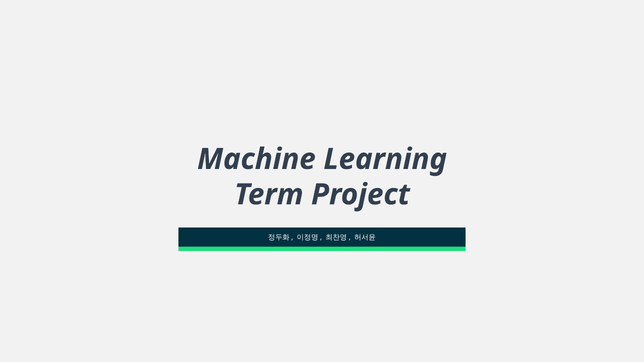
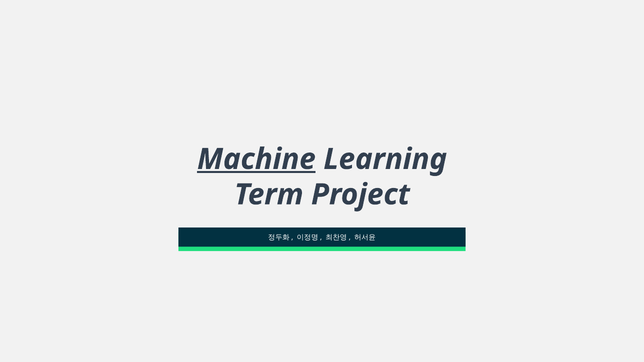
Machine underline: none -> present
